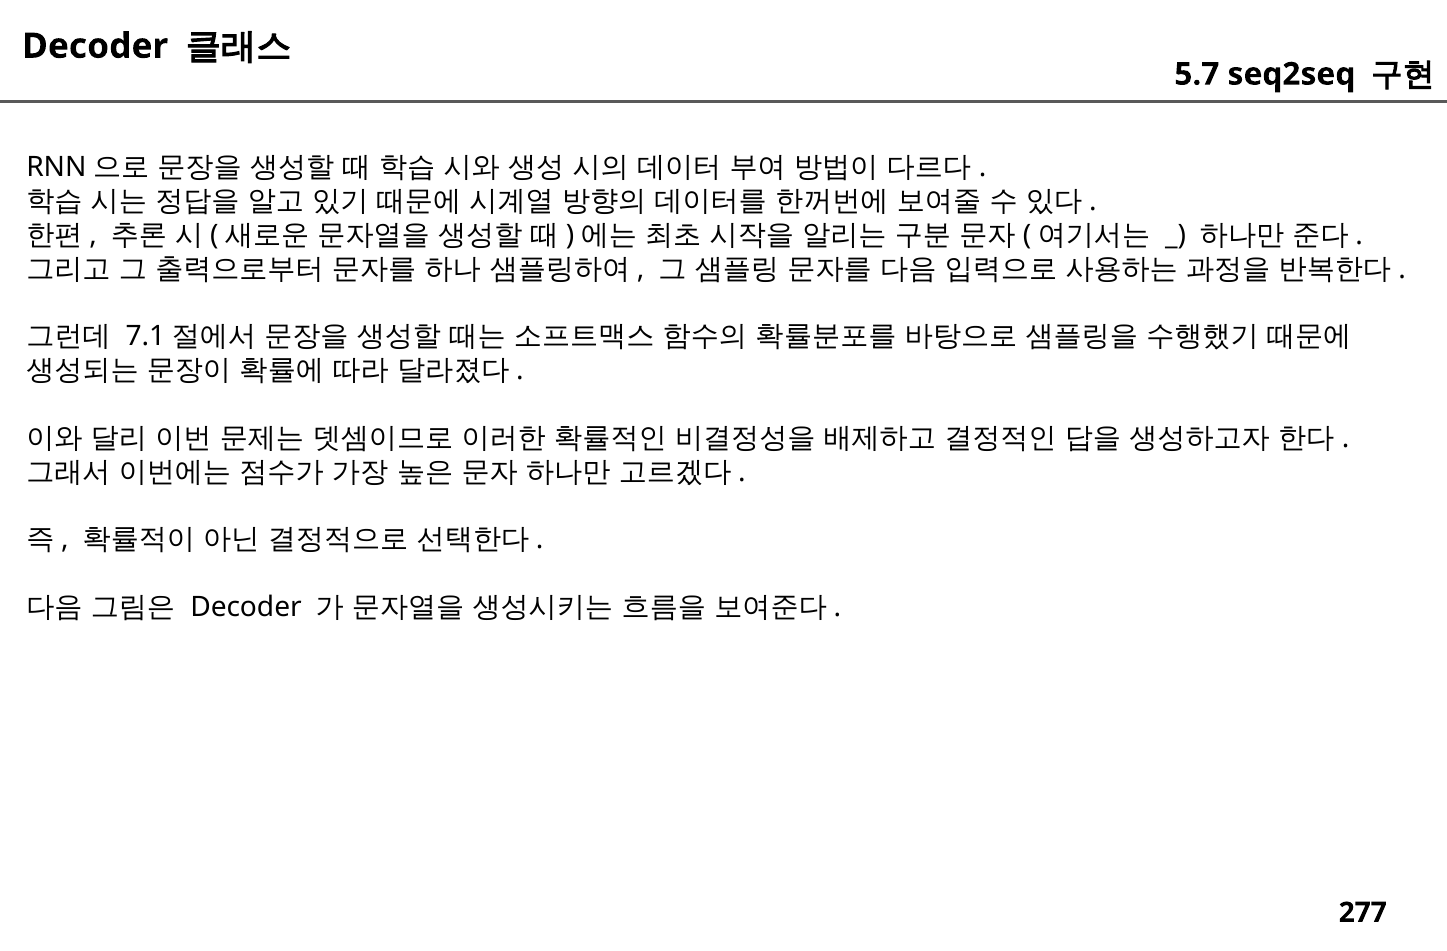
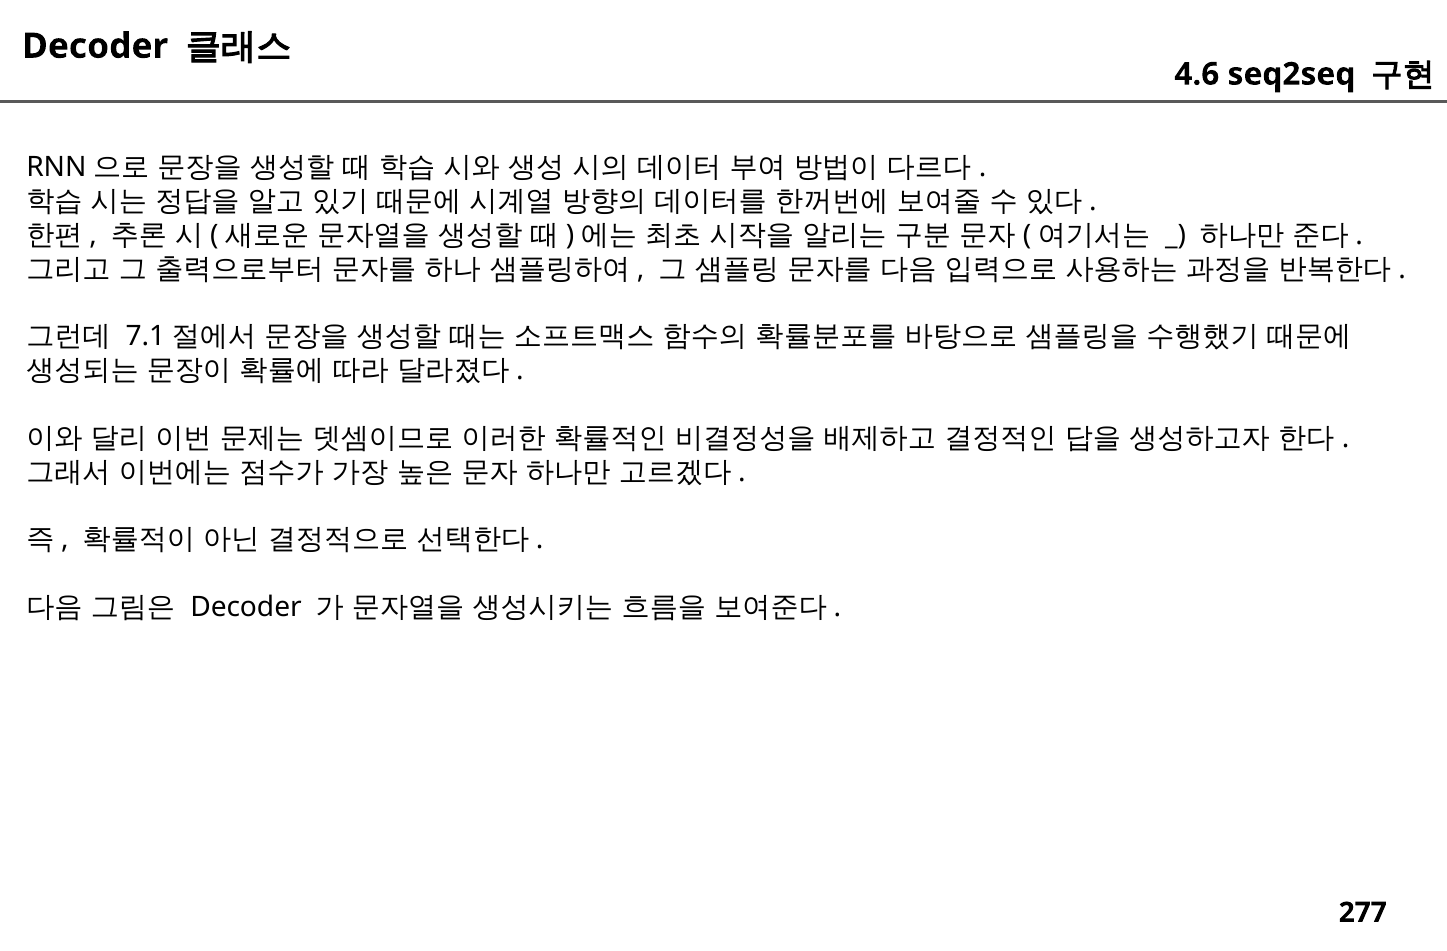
5.7: 5.7 -> 4.6
